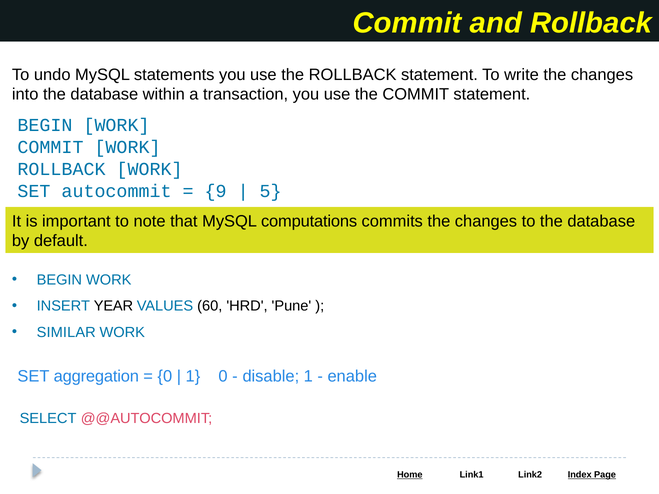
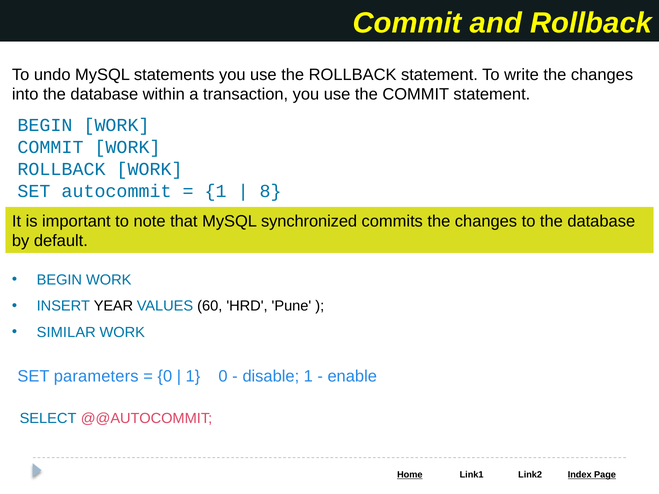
9 at (216, 191): 9 -> 1
5: 5 -> 8
computations: computations -> synchronized
aggregation: aggregation -> parameters
